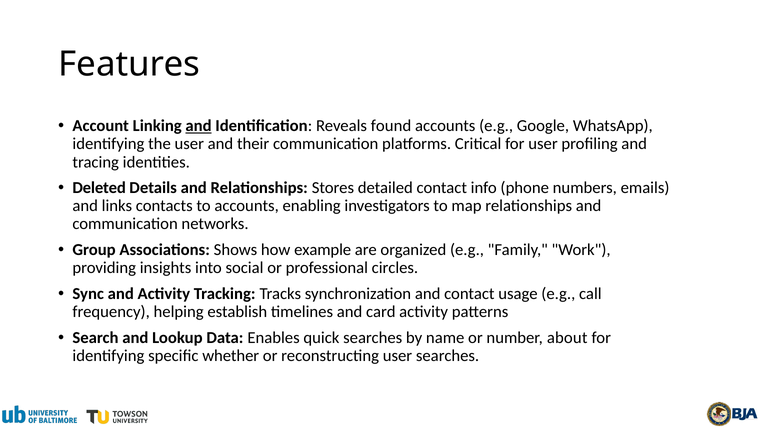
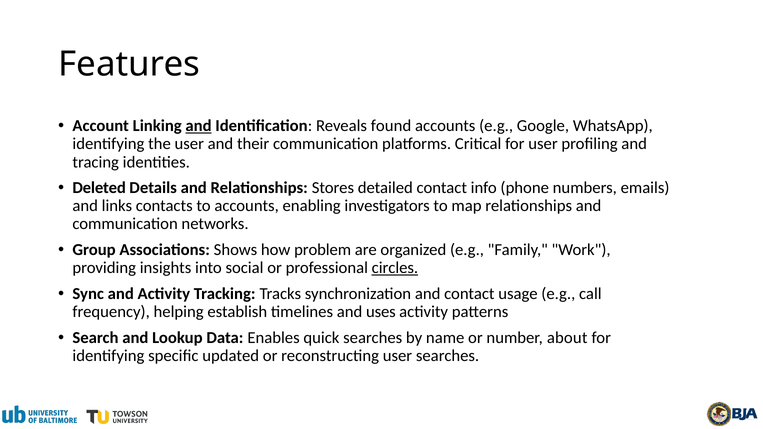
example: example -> problem
circles underline: none -> present
card: card -> uses
whether: whether -> updated
